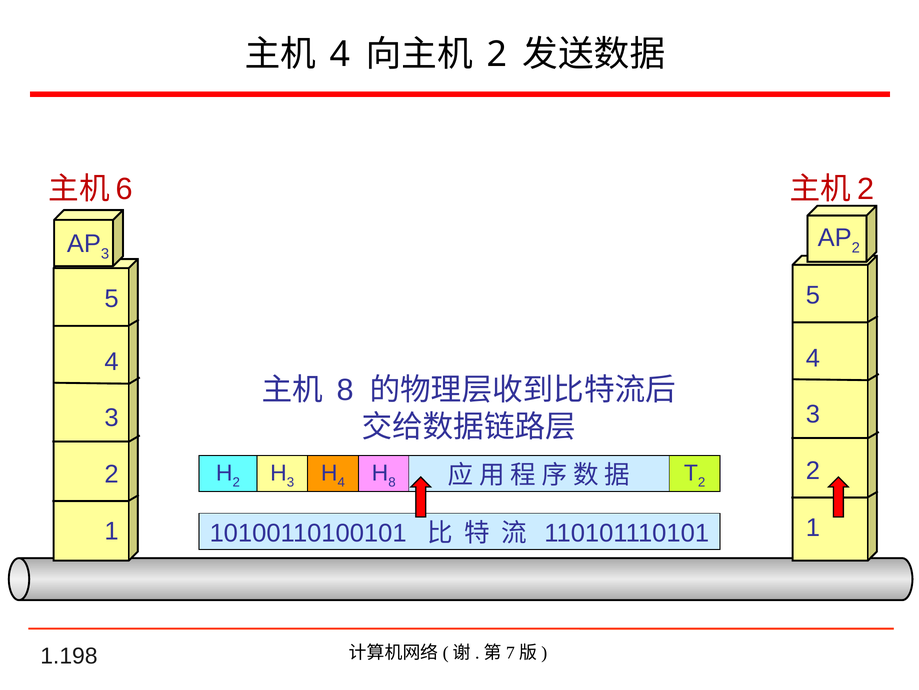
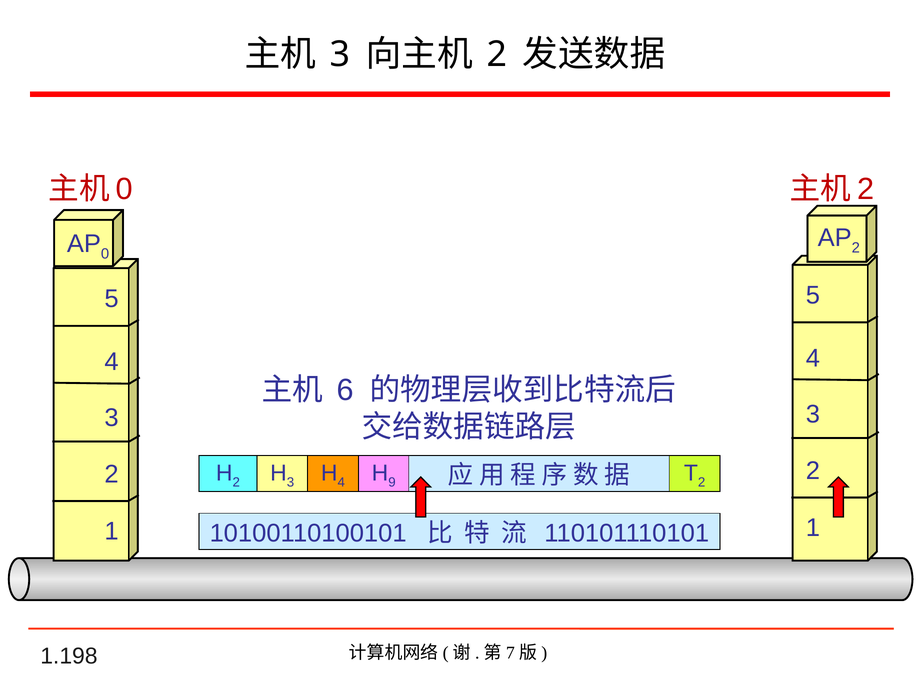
4 at (340, 54): 4 -> 3
6 at (124, 189): 6 -> 0
3 at (105, 254): 3 -> 0
8 at (345, 390): 8 -> 6
8 at (392, 482): 8 -> 9
